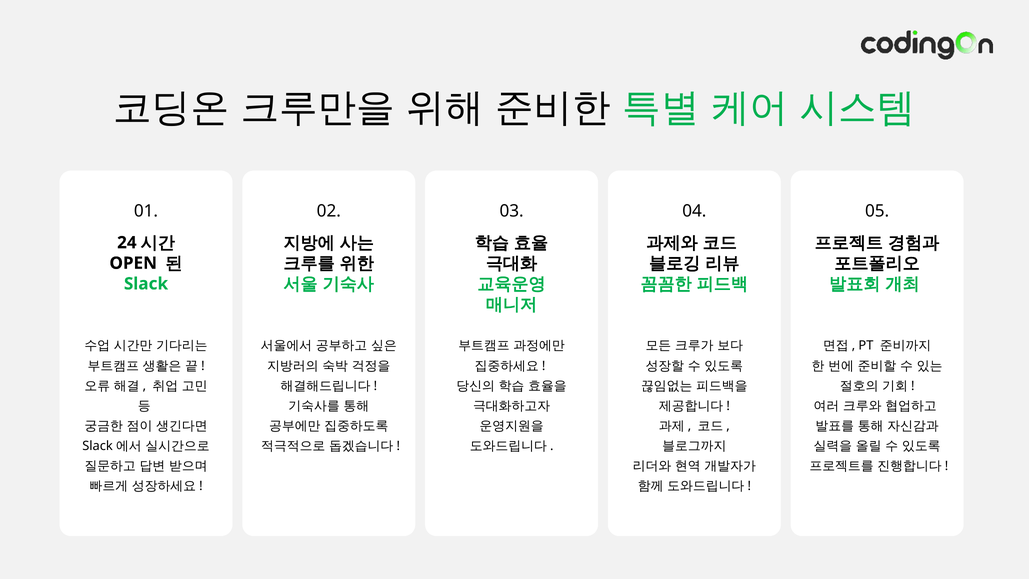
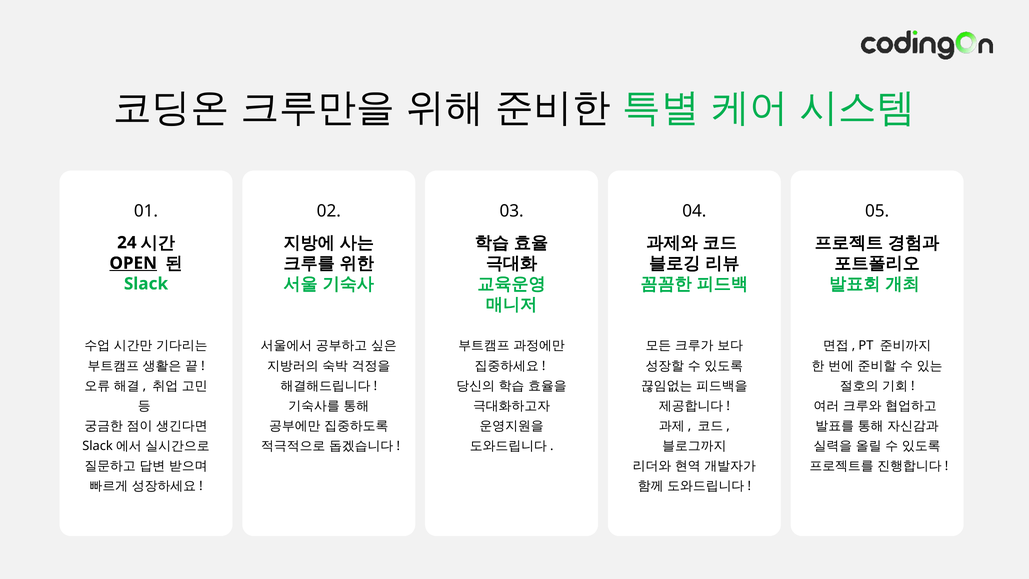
OPEN underline: none -> present
